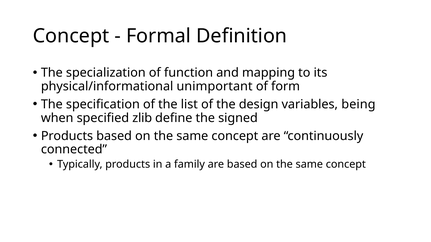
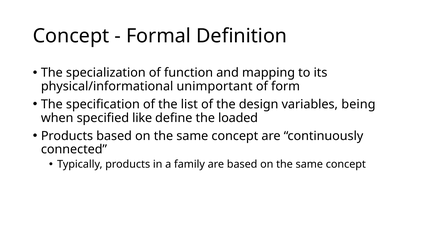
zlib: zlib -> like
signed: signed -> loaded
